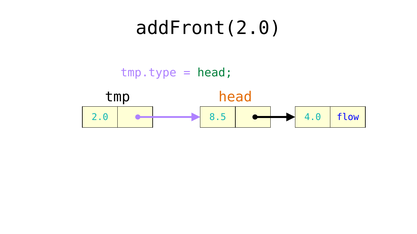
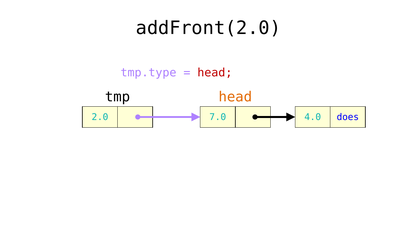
head at (215, 73) colour: green -> red
8.5: 8.5 -> 7.0
flow: flow -> does
